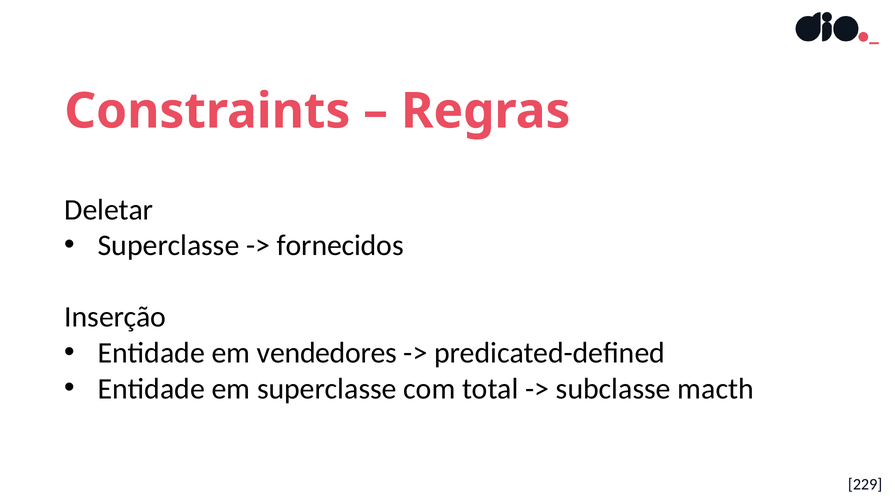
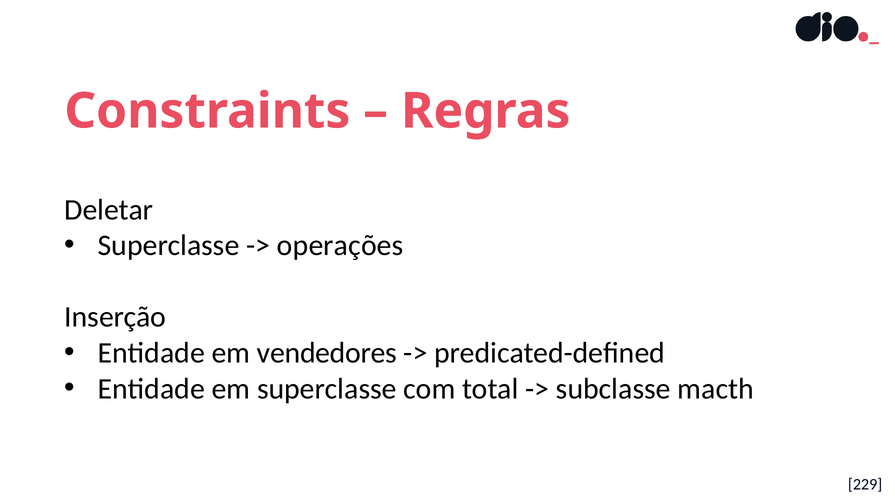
fornecidos: fornecidos -> operações
